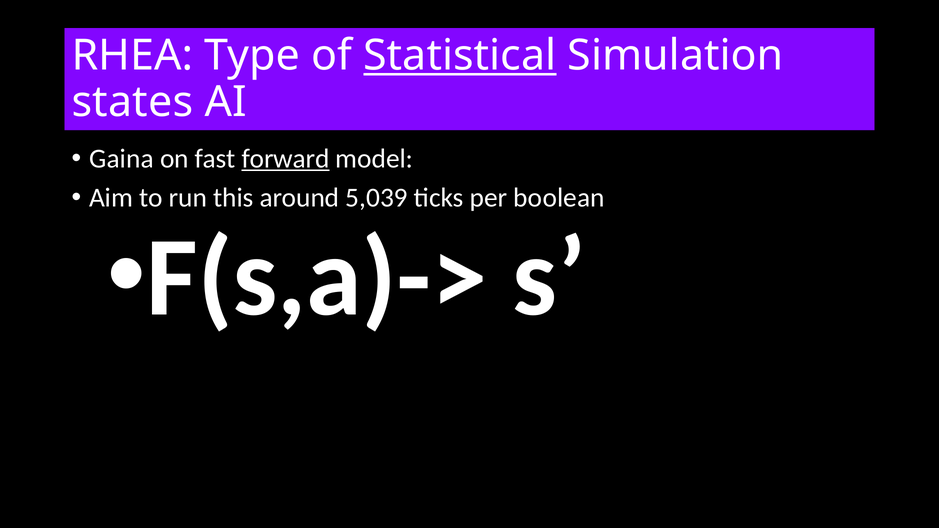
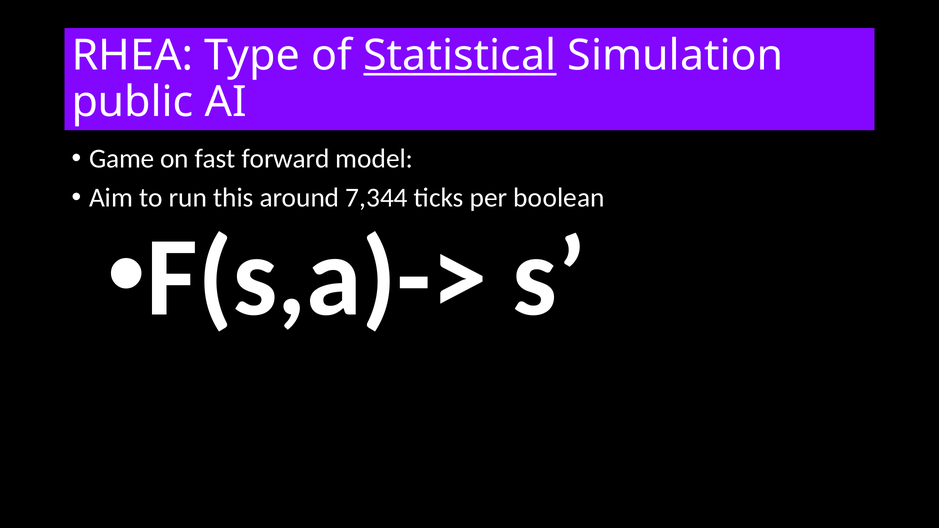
states: states -> public
Gaina: Gaina -> Game
forward underline: present -> none
5,039: 5,039 -> 7,344
